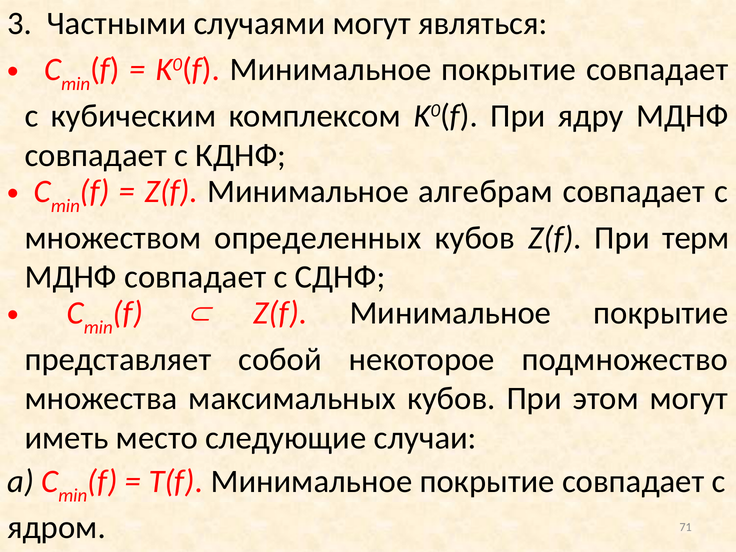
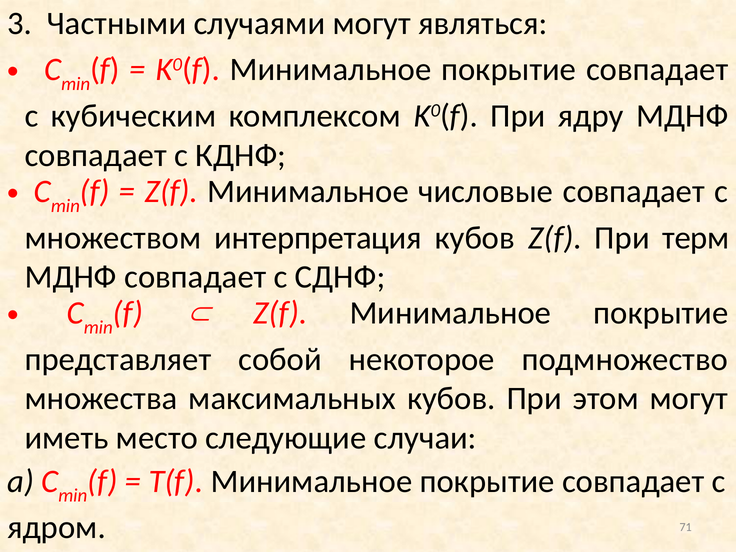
алгебрам: алгебрам -> числовые
определенных: определенных -> интерпретация
